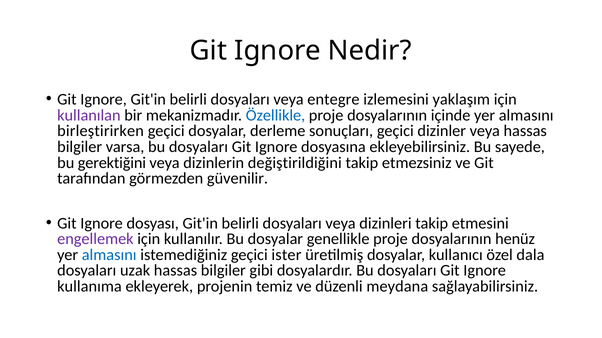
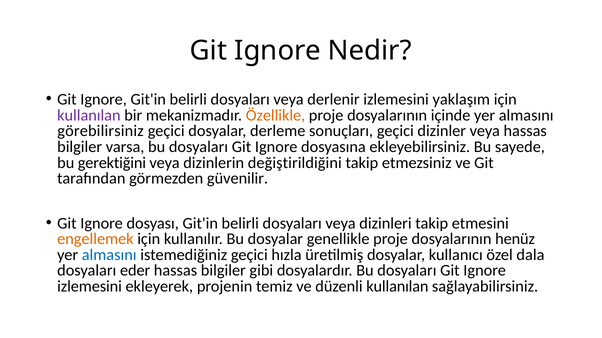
entegre: entegre -> derlenir
Özellikle colour: blue -> orange
birleştirirken: birleştirirken -> görebilirsiniz
engellemek colour: purple -> orange
ister: ister -> hızla
uzak: uzak -> eder
kullanıma at (89, 287): kullanıma -> izlemesini
düzenli meydana: meydana -> kullanılan
